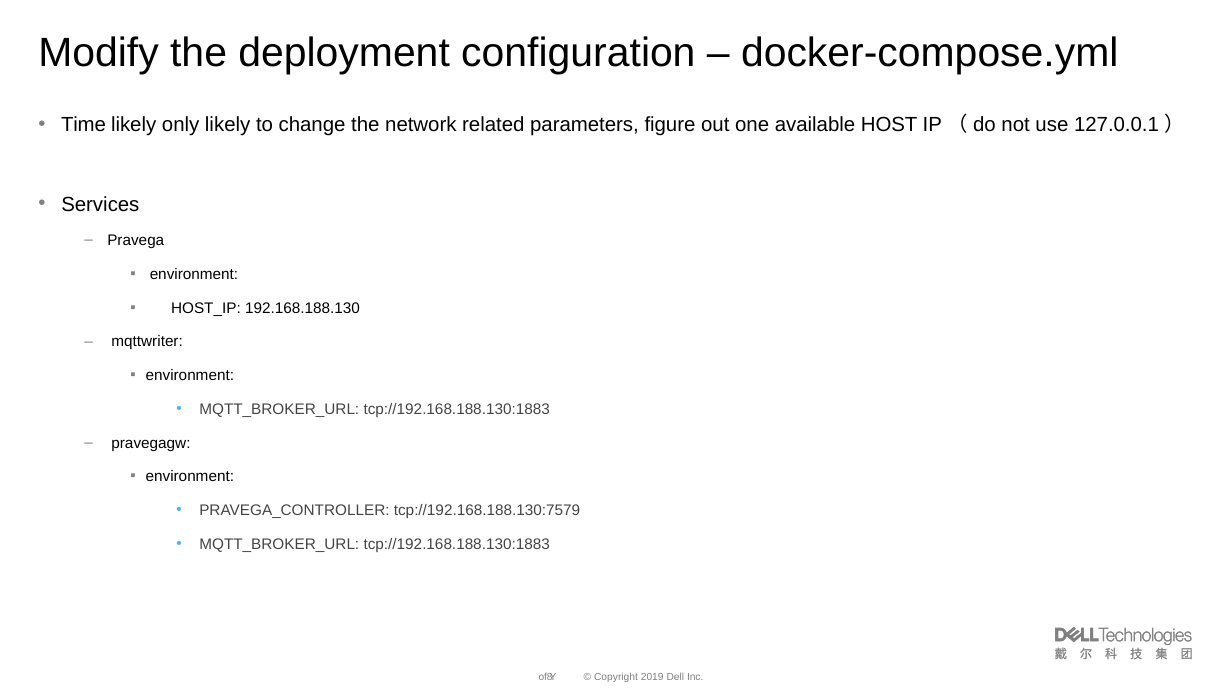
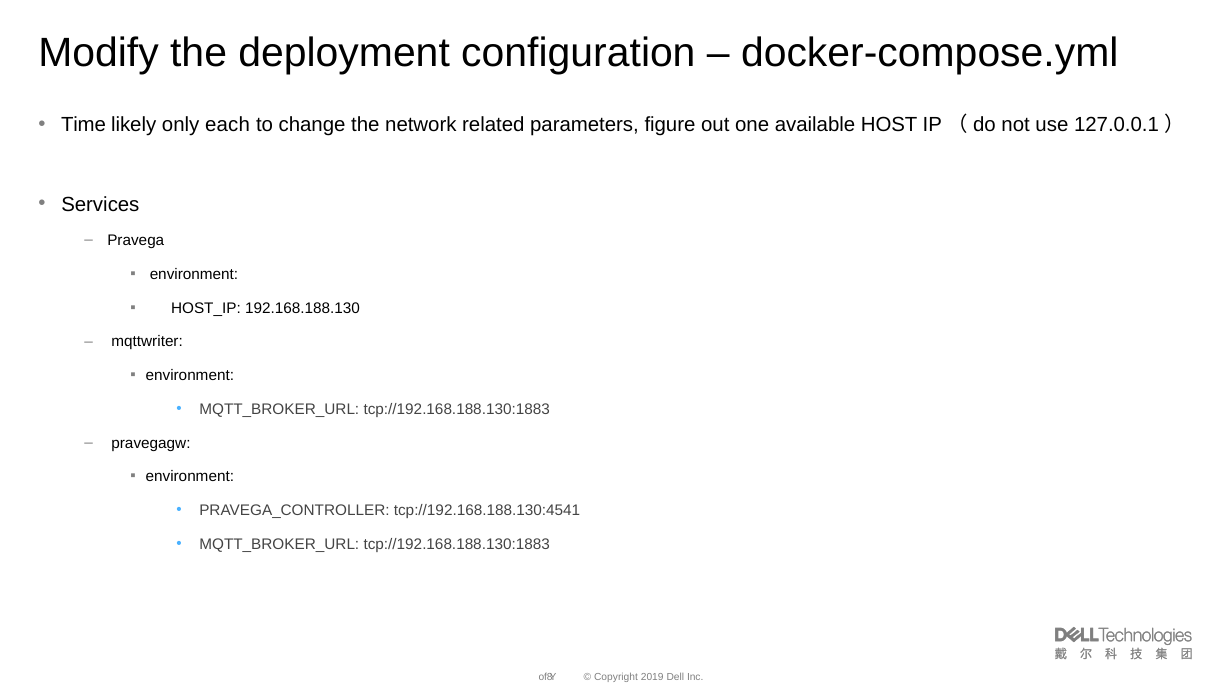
only likely: likely -> each
tcp://192.168.188.130:7579: tcp://192.168.188.130:7579 -> tcp://192.168.188.130:4541
